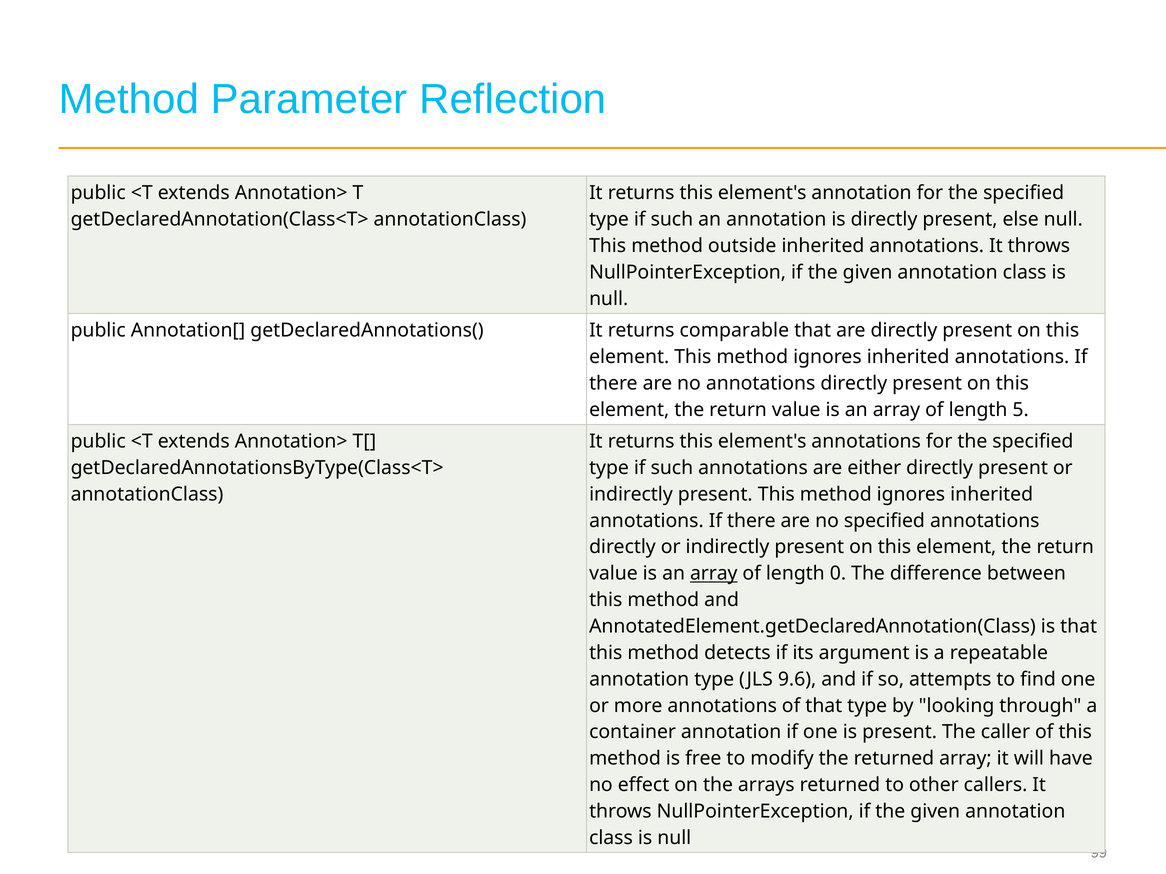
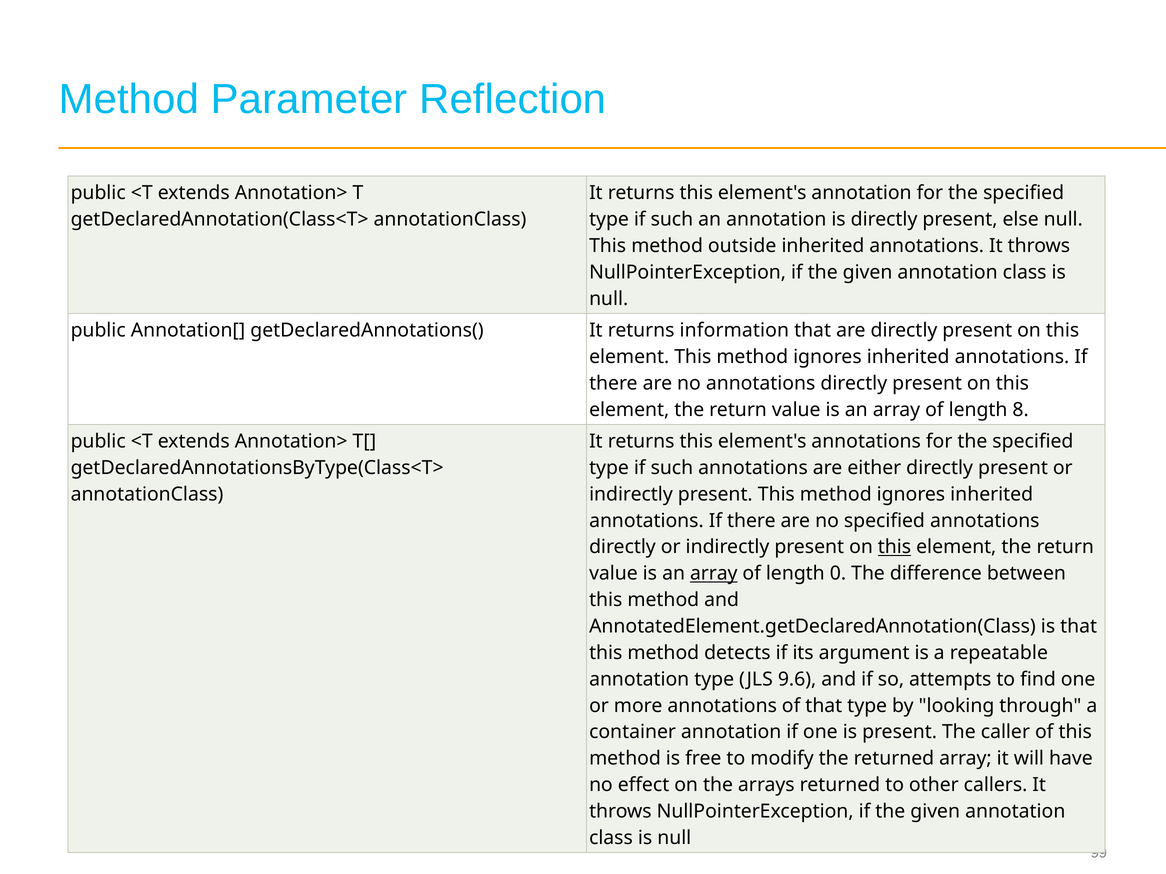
comparable: comparable -> information
5: 5 -> 8
this at (894, 547) underline: none -> present
